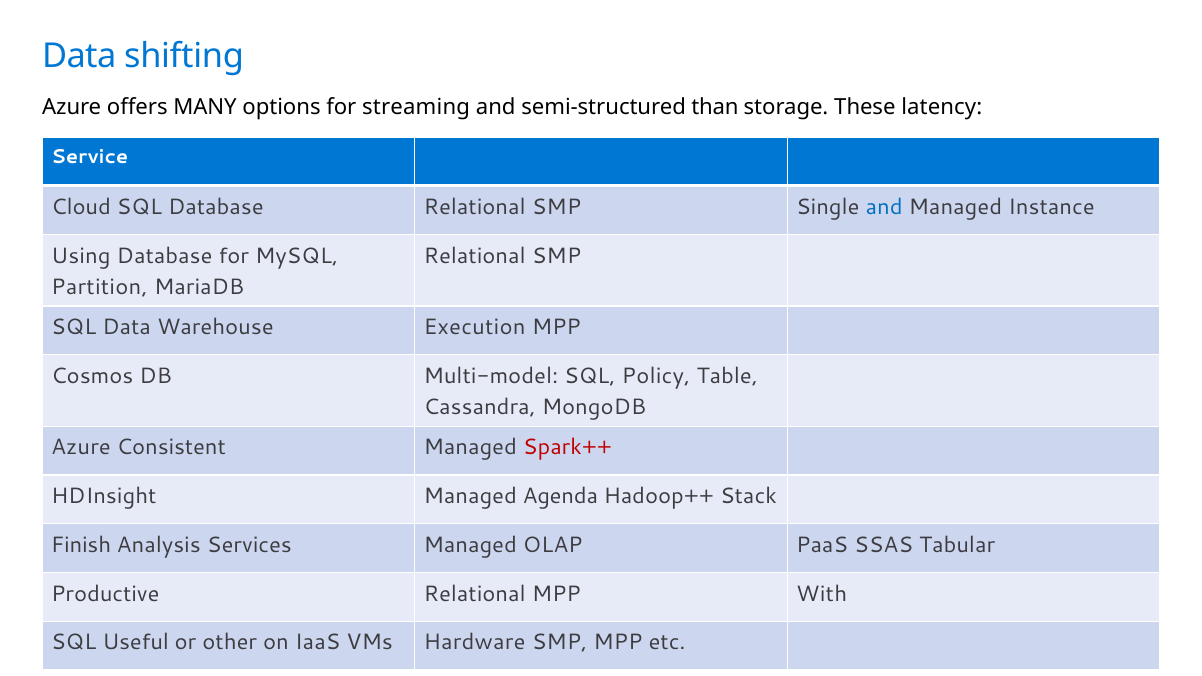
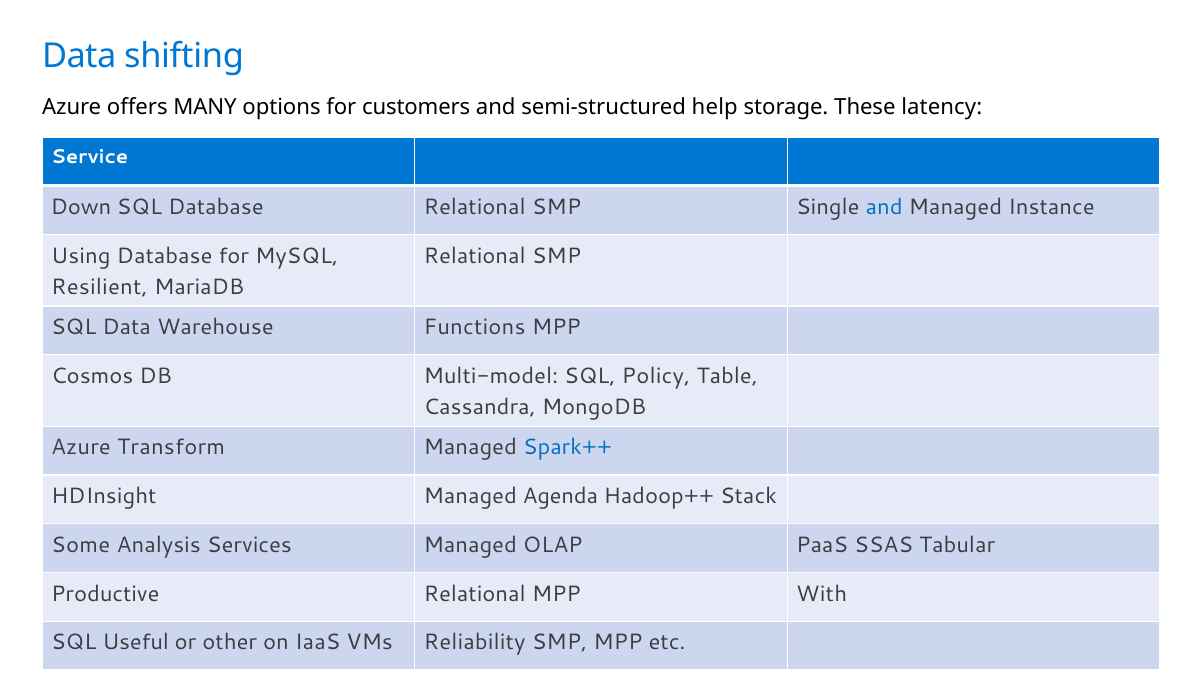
streaming: streaming -> customers
than: than -> help
Cloud: Cloud -> Down
Partition: Partition -> Resilient
Execution: Execution -> Functions
Consistent: Consistent -> Transform
Spark++ colour: red -> blue
Finish: Finish -> Some
Hardware: Hardware -> Reliability
